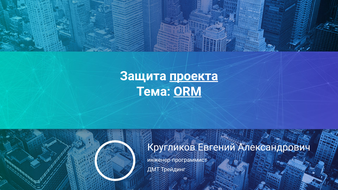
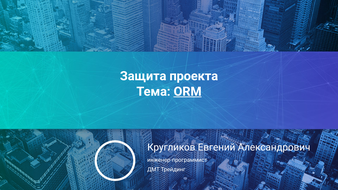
проекта underline: present -> none
